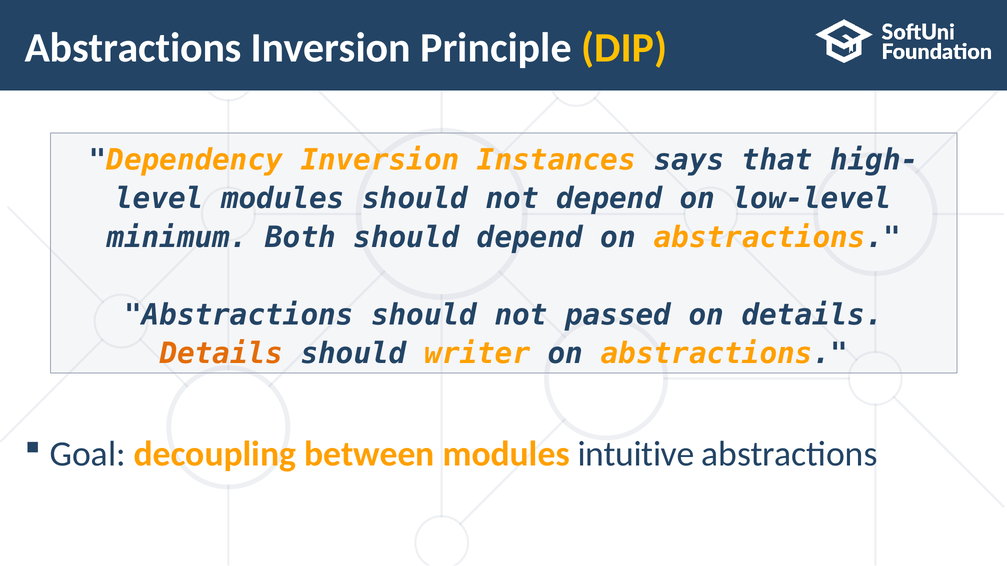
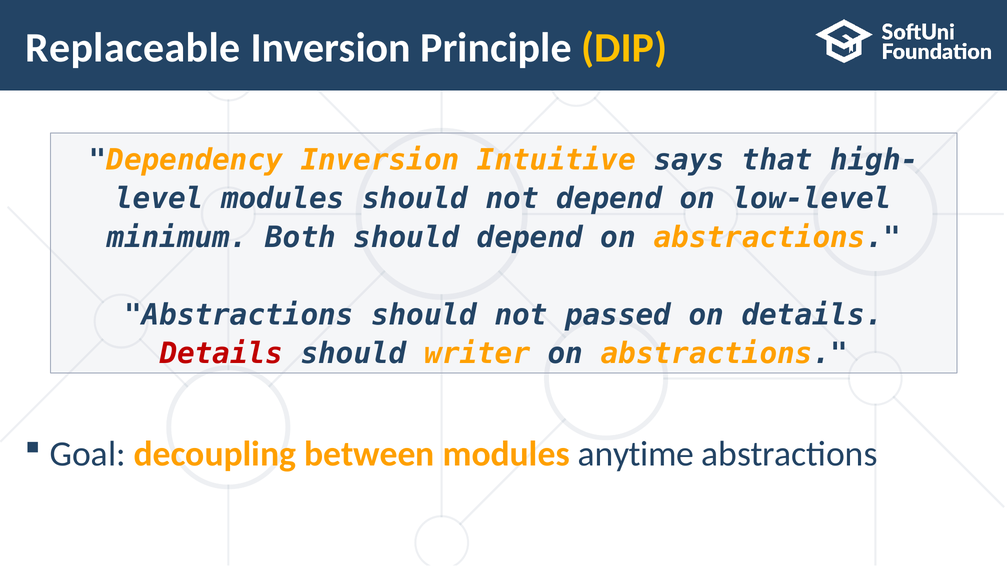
Abstractions at (133, 48): Abstractions -> Replaceable
Instances: Instances -> Intuitive
Details at (221, 354) colour: orange -> red
intuitive: intuitive -> anytime
